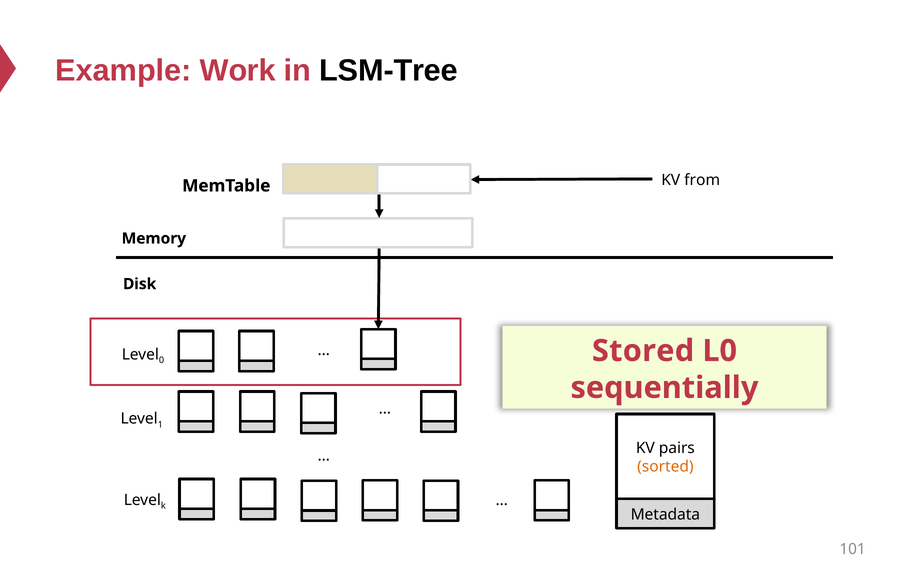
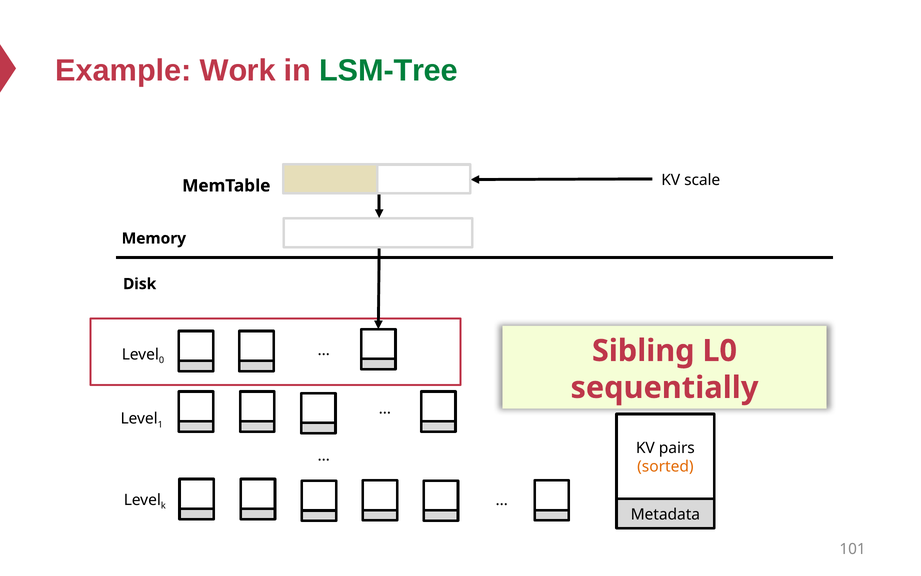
LSM-Tree colour: black -> green
from: from -> scale
Stored: Stored -> Sibling
